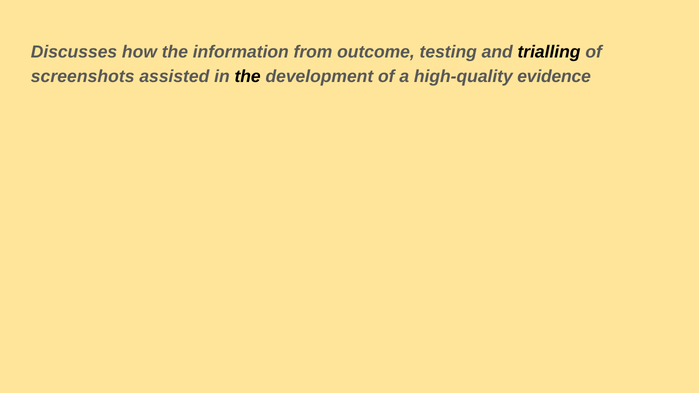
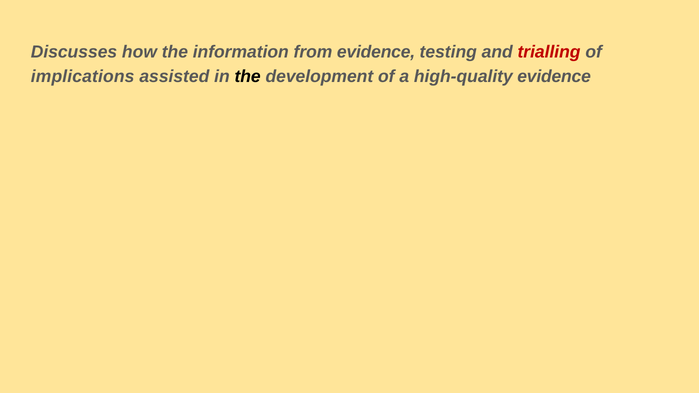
from outcome: outcome -> evidence
trialling colour: black -> red
screenshots: screenshots -> implications
